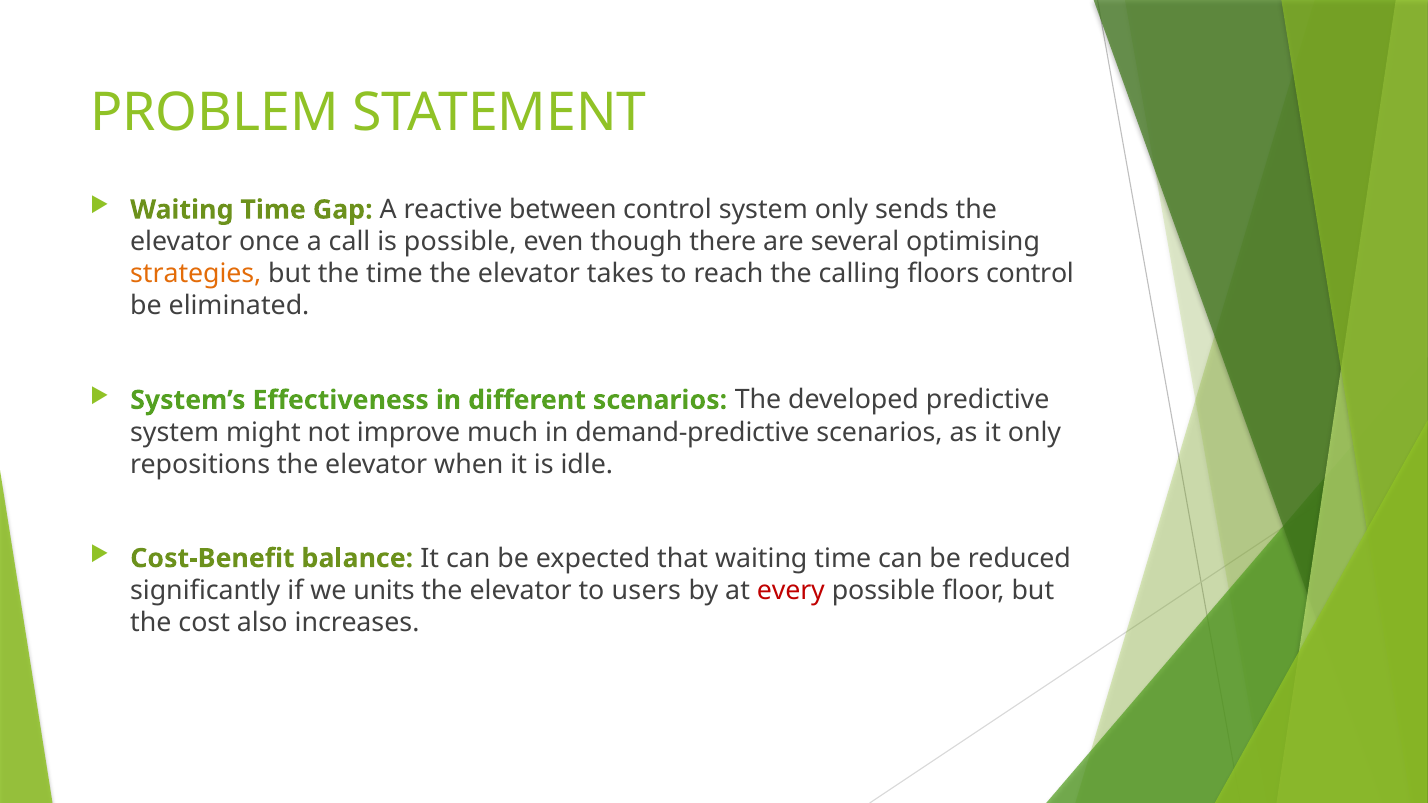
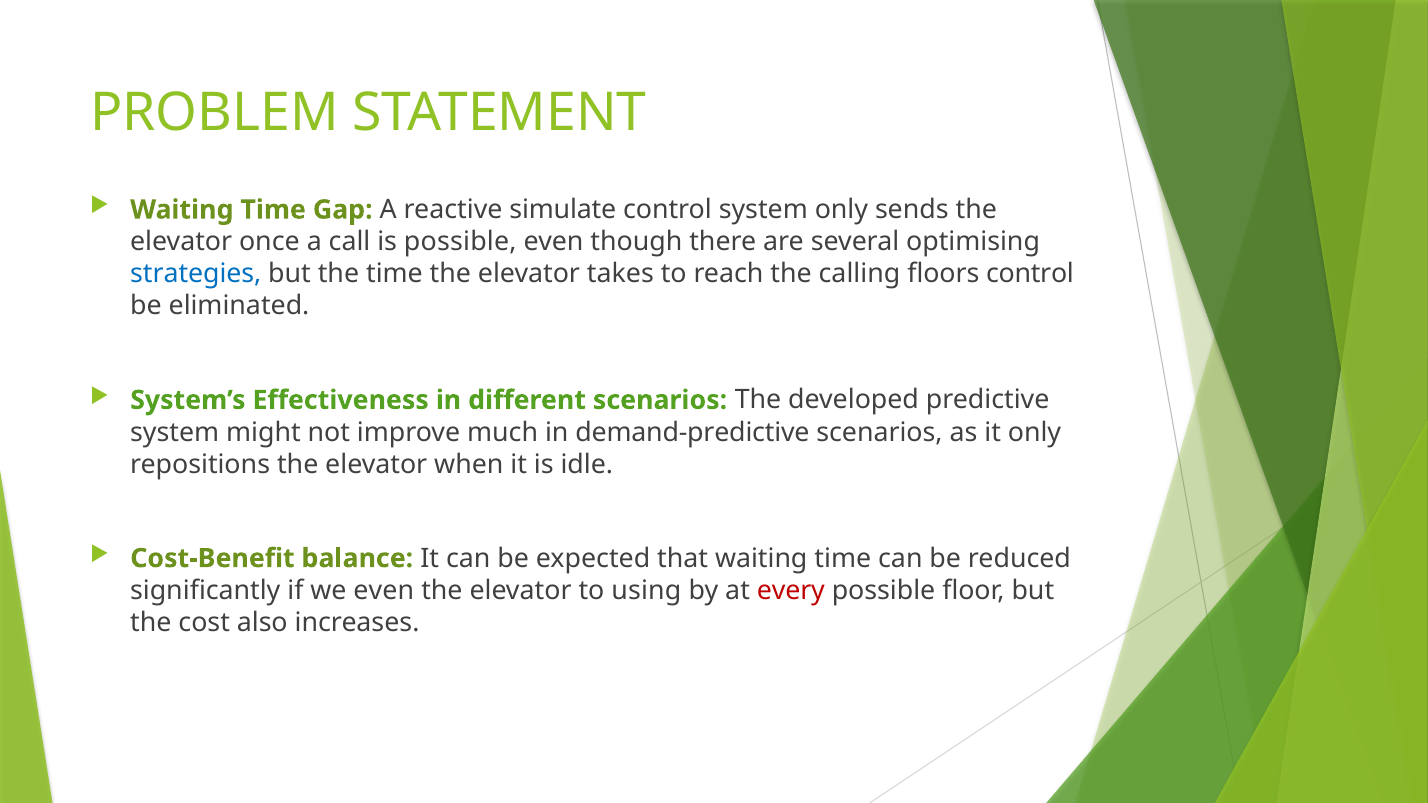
between: between -> simulate
strategies colour: orange -> blue
we units: units -> even
users: users -> using
